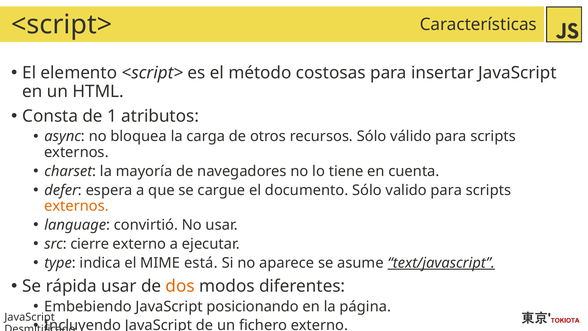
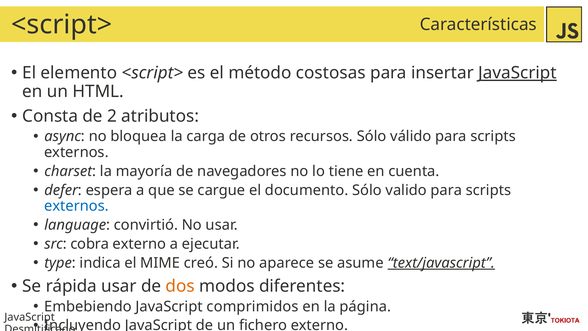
JavaScript at (517, 73) underline: none -> present
1: 1 -> 2
externos at (76, 206) colour: orange -> blue
cierre: cierre -> cobra
está: está -> creó
posicionando: posicionando -> comprimidos
